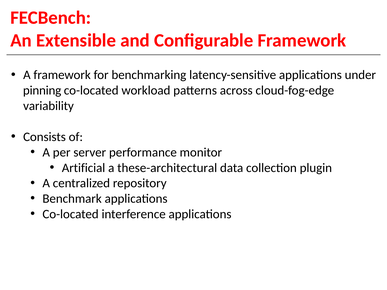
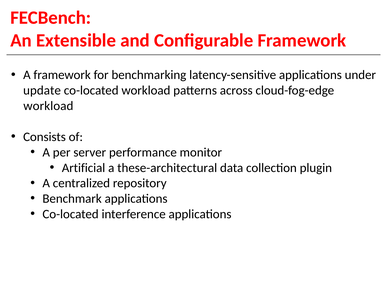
pinning: pinning -> update
variability at (48, 106): variability -> workload
